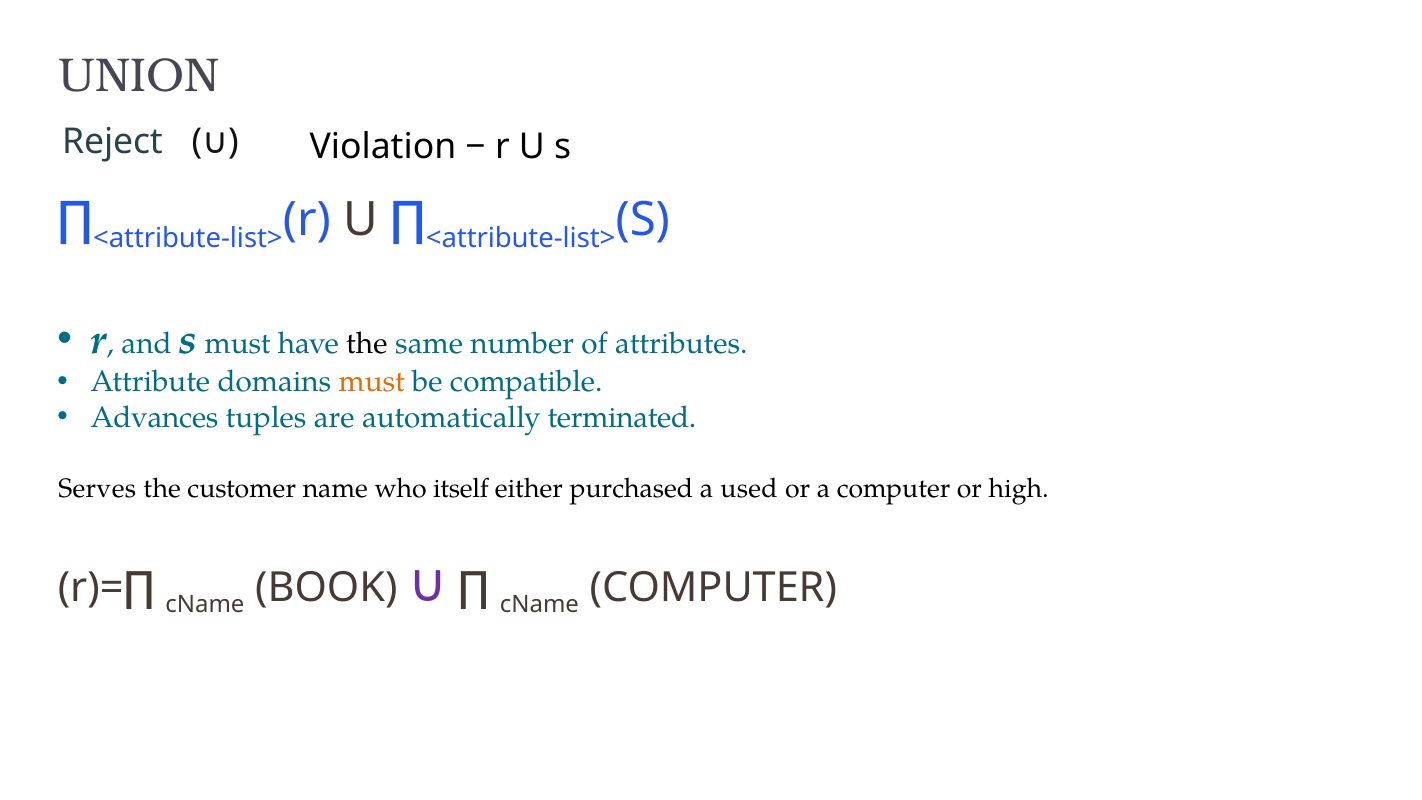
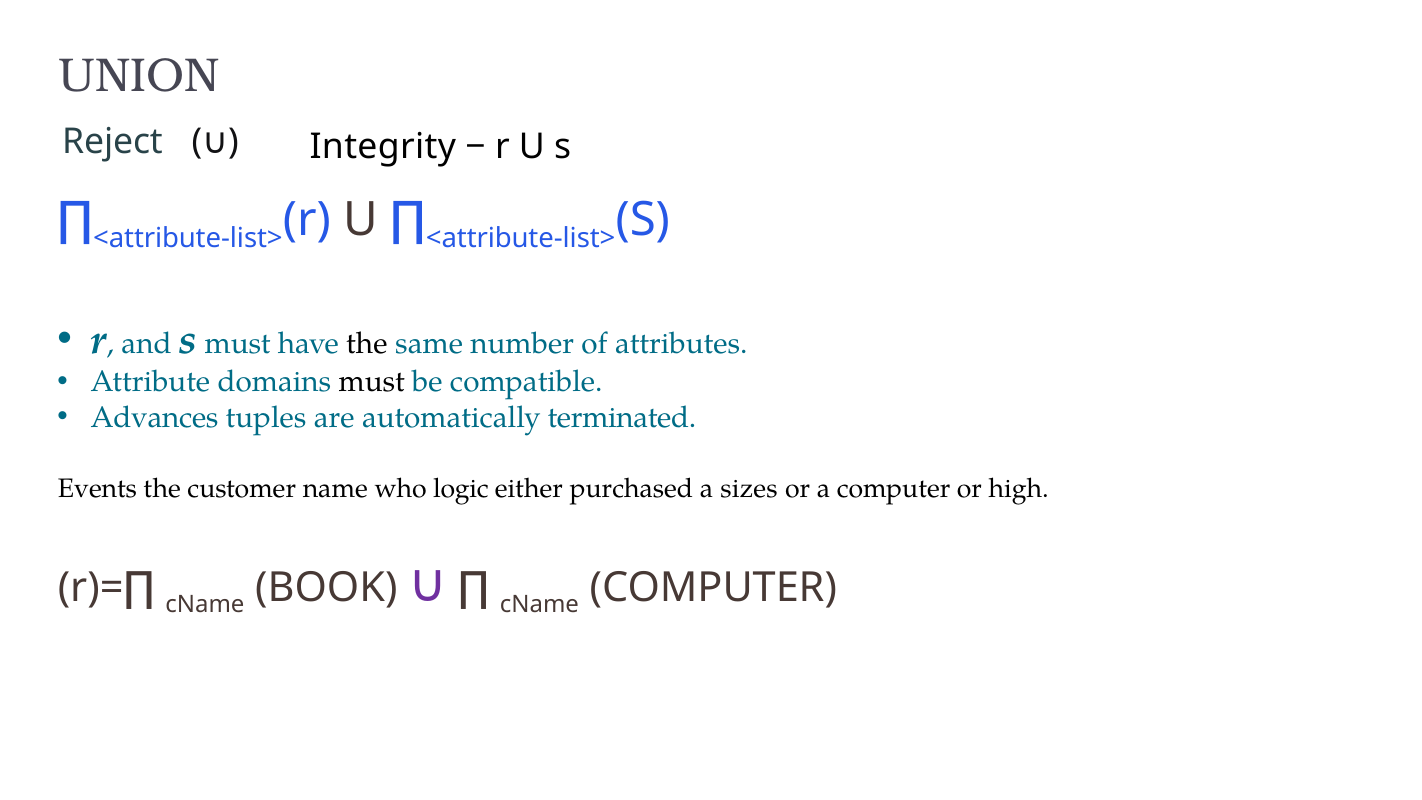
Violation: Violation -> Integrity
must at (372, 382) colour: orange -> black
Serves: Serves -> Events
itself: itself -> logic
used: used -> sizes
